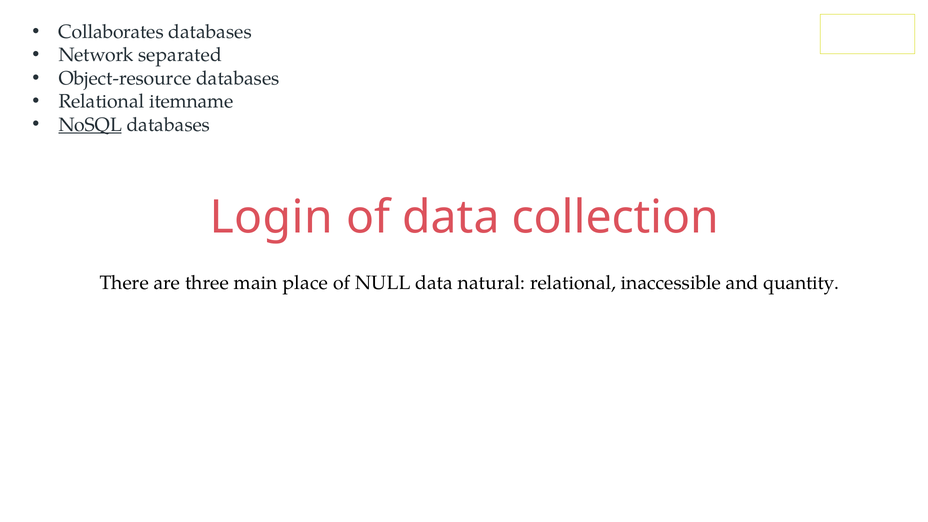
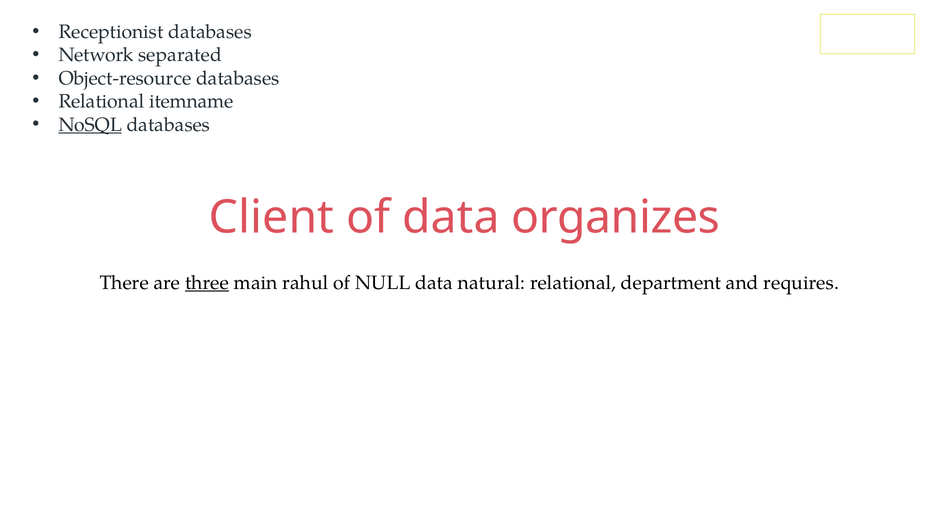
Collaborates: Collaborates -> Receptionist
Login: Login -> Client
collection: collection -> organizes
three underline: none -> present
place: place -> rahul
inaccessible: inaccessible -> department
quantity: quantity -> requires
